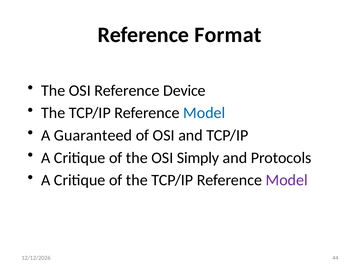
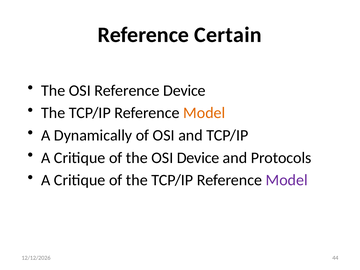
Format: Format -> Certain
Model at (204, 113) colour: blue -> orange
Guaranteed: Guaranteed -> Dynamically
OSI Simply: Simply -> Device
